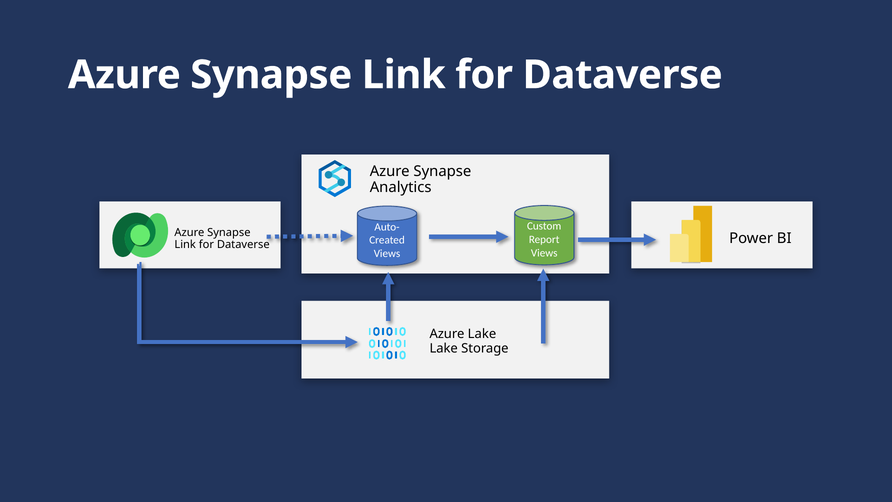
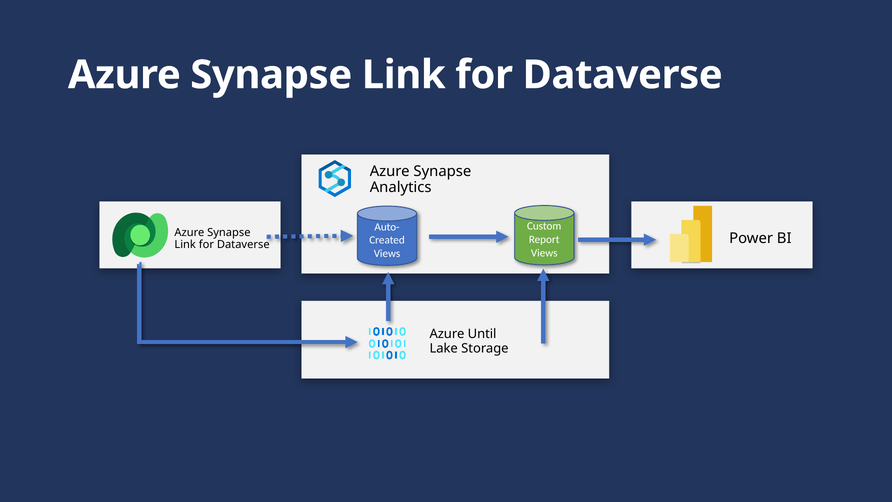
Azure Lake: Lake -> Until
